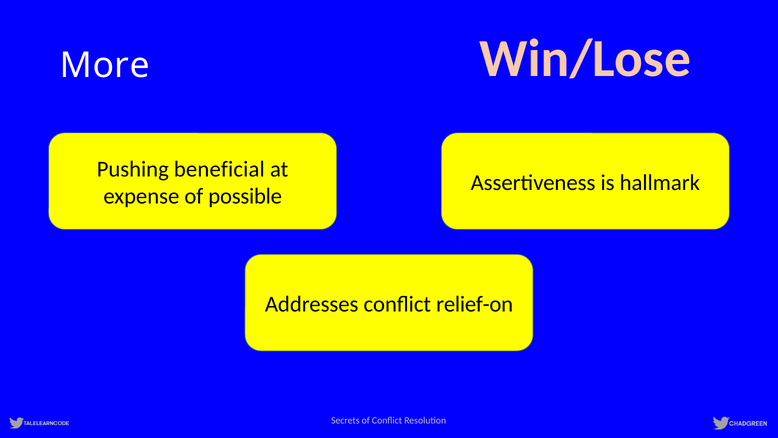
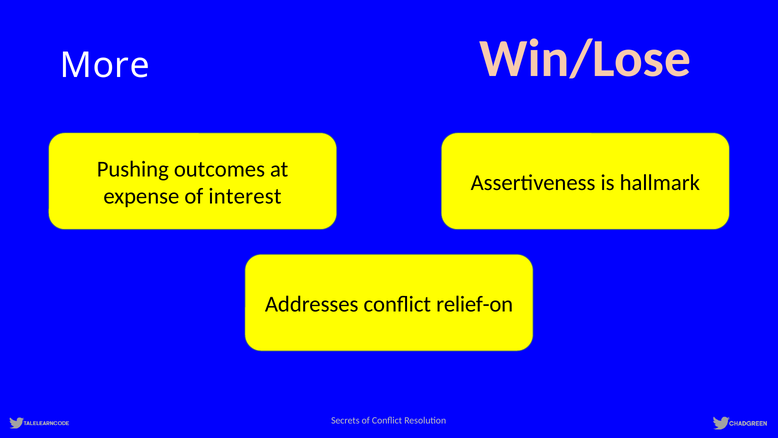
beneficial: beneficial -> outcomes
possible: possible -> interest
